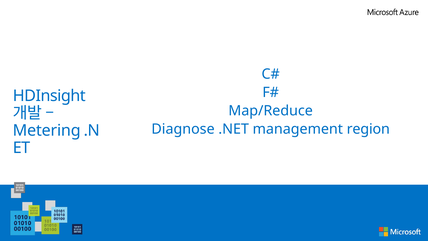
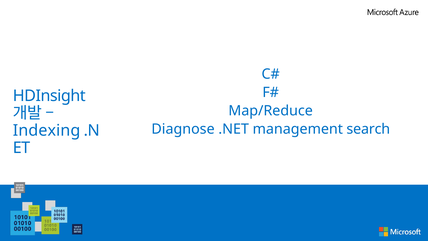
region: region -> search
Metering: Metering -> Indexing
